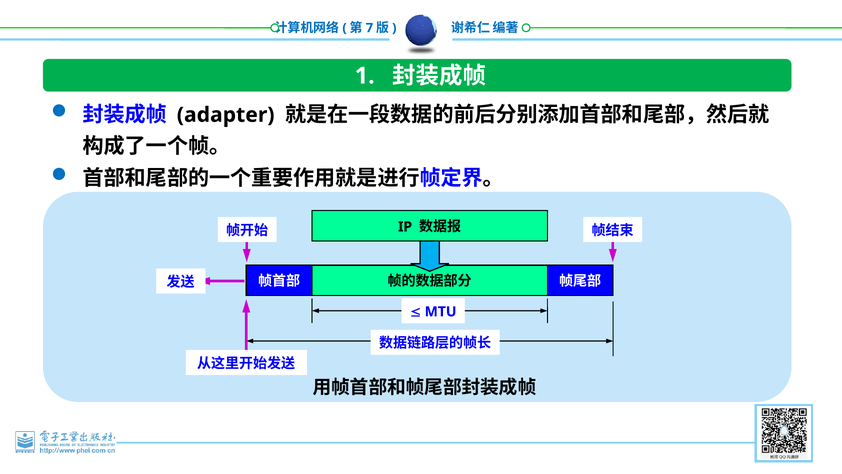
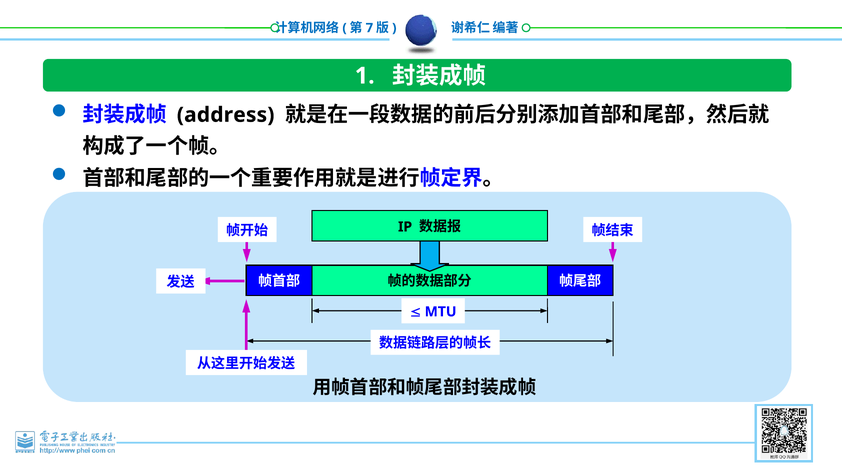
adapter: adapter -> address
